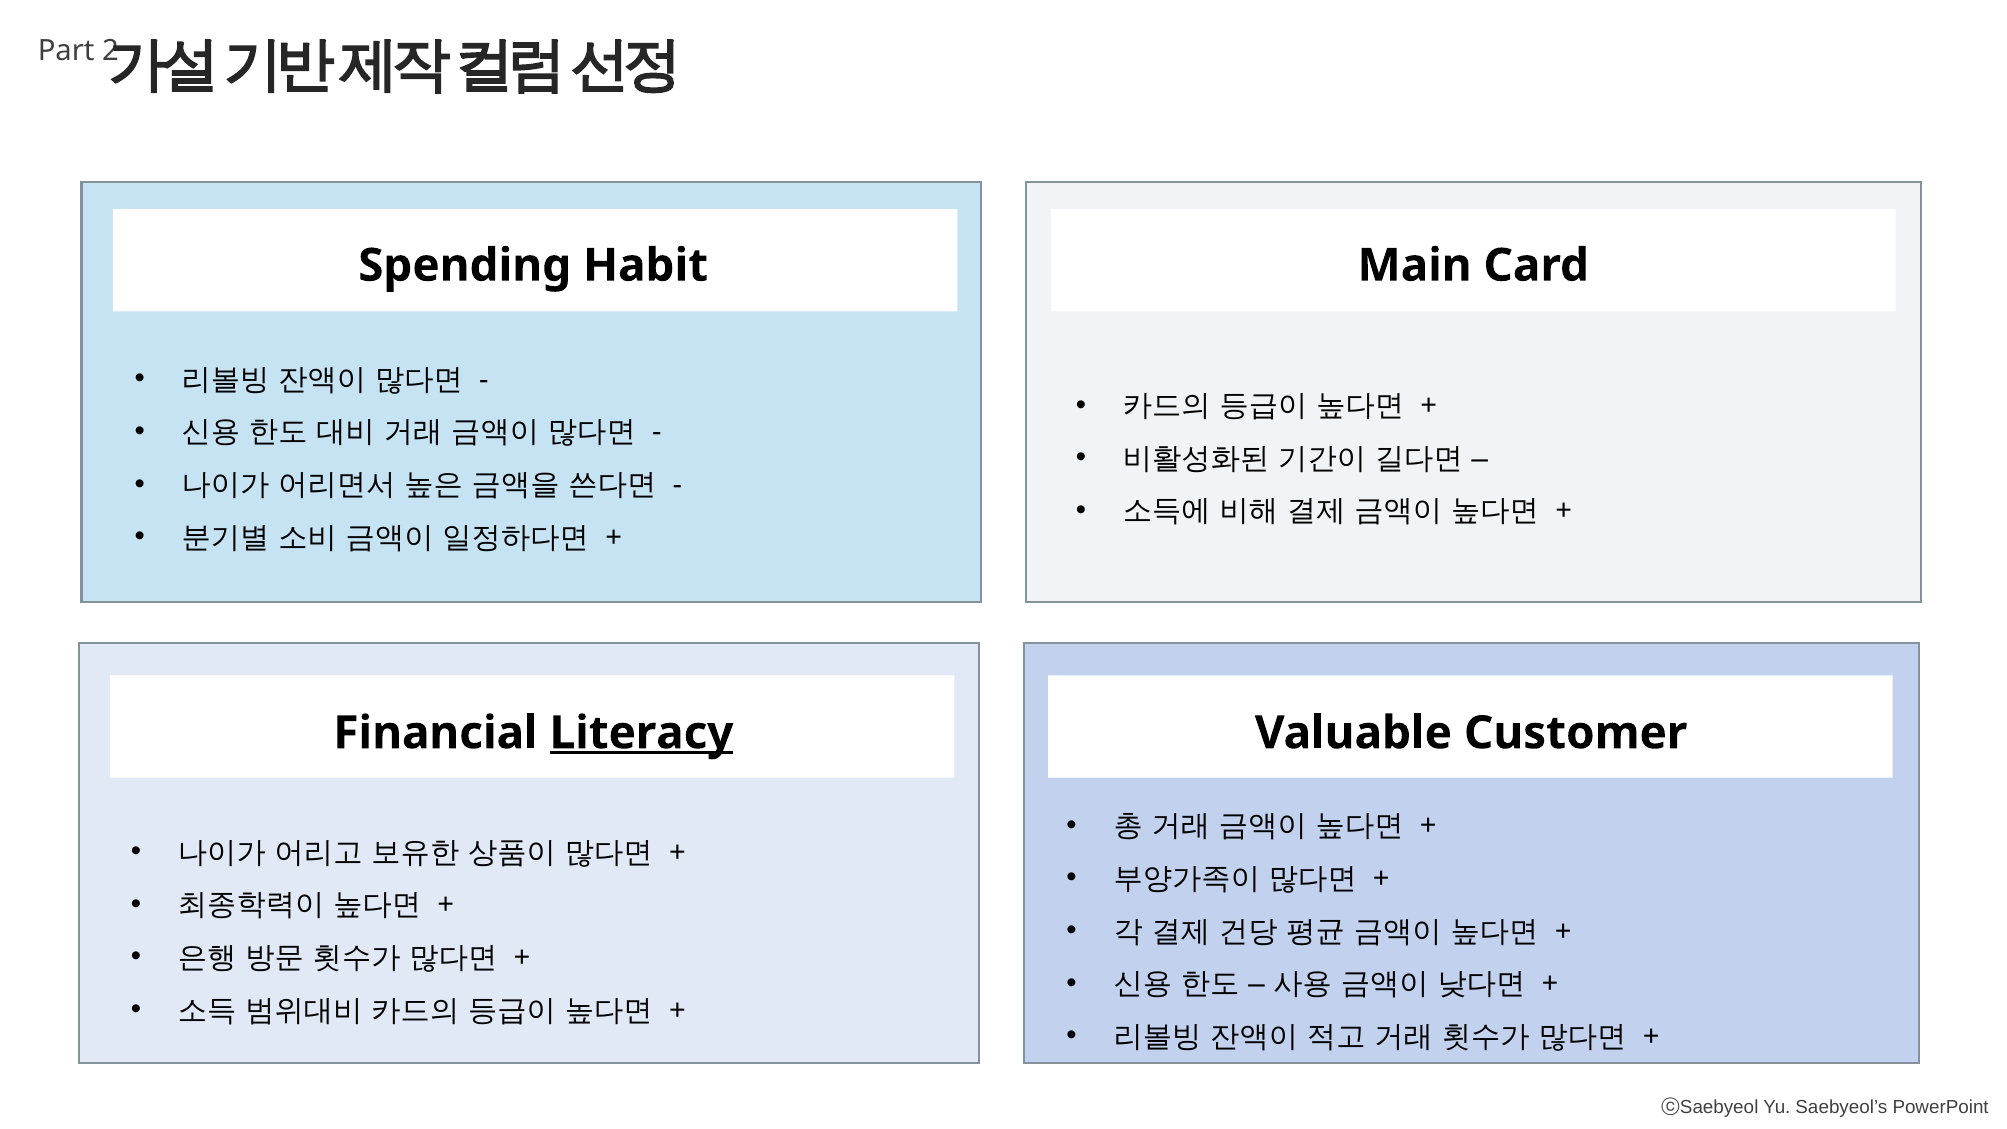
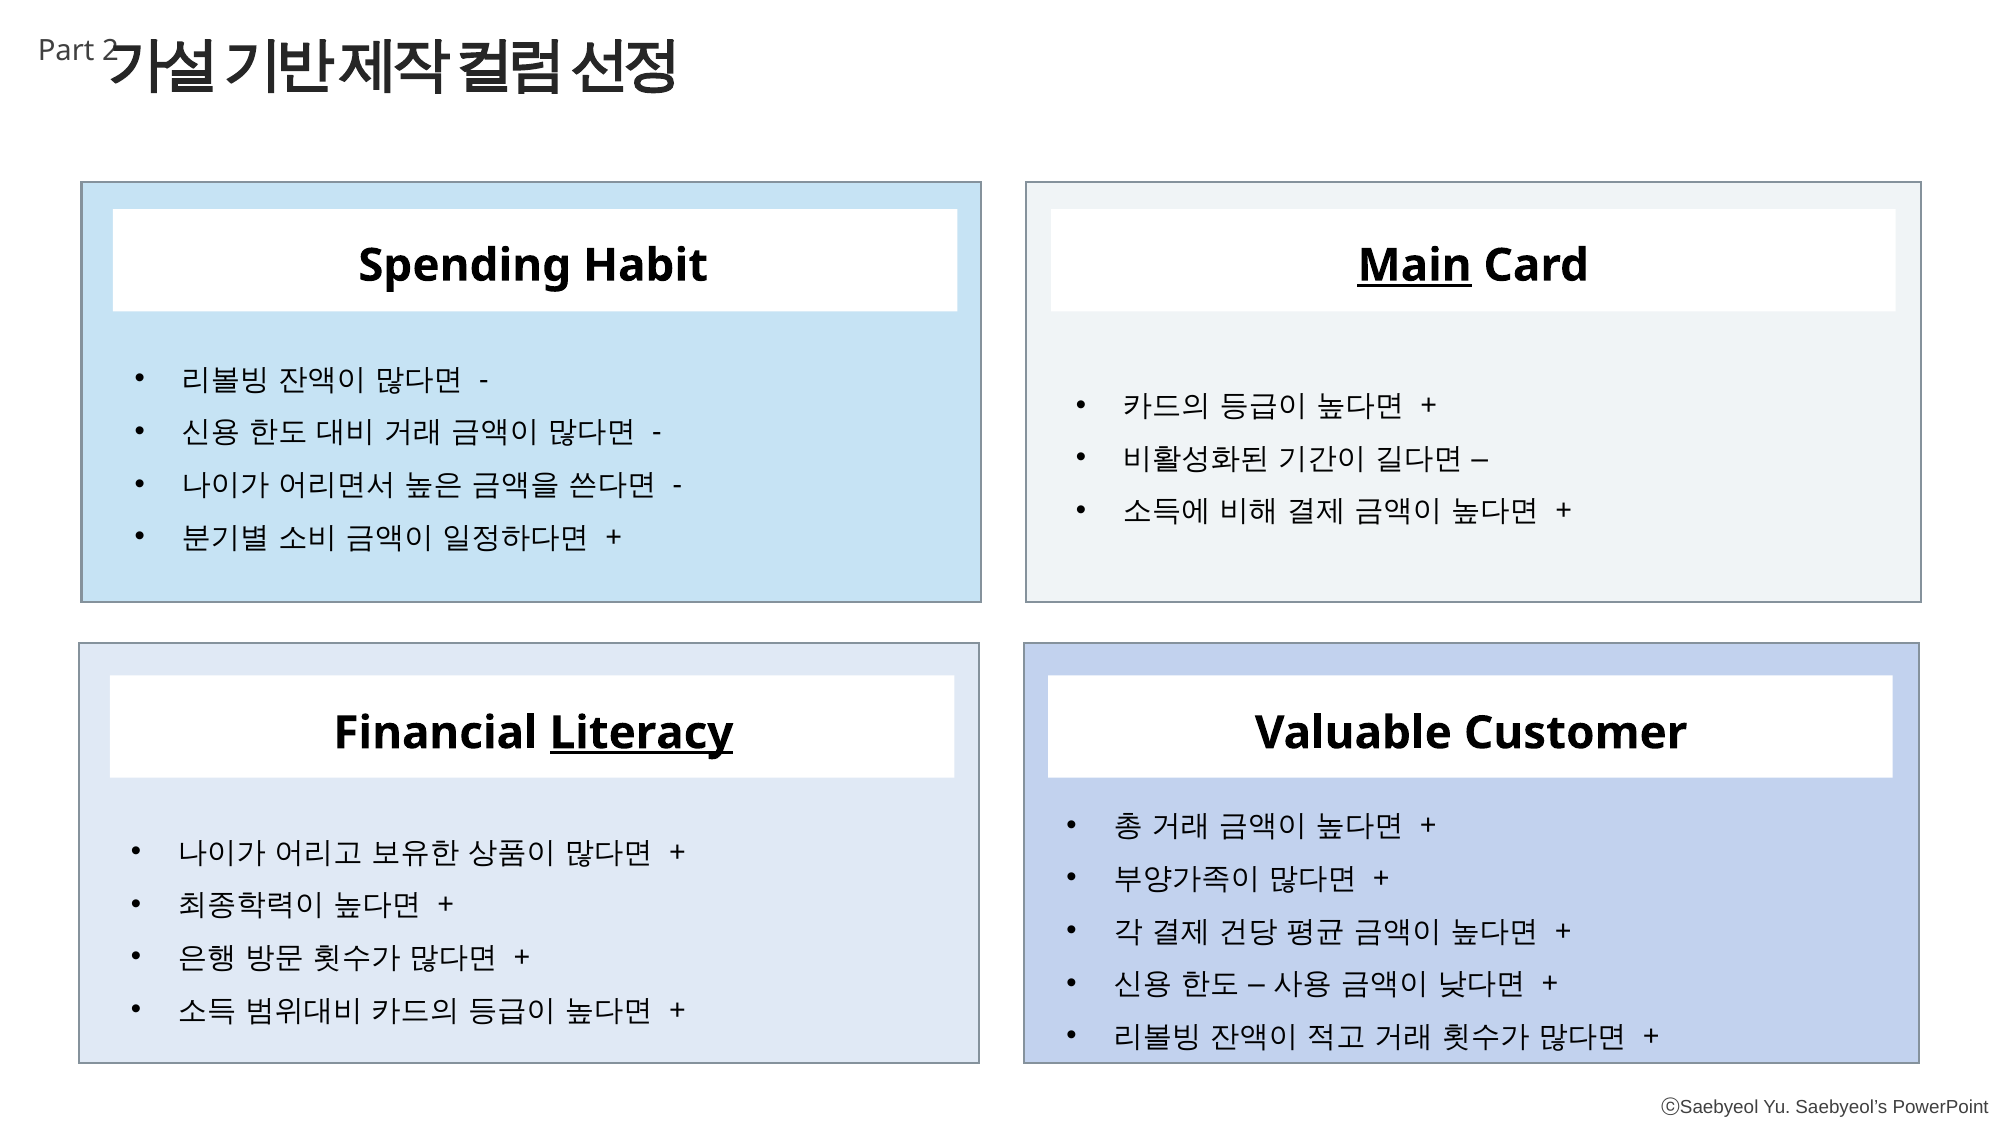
Main underline: none -> present
